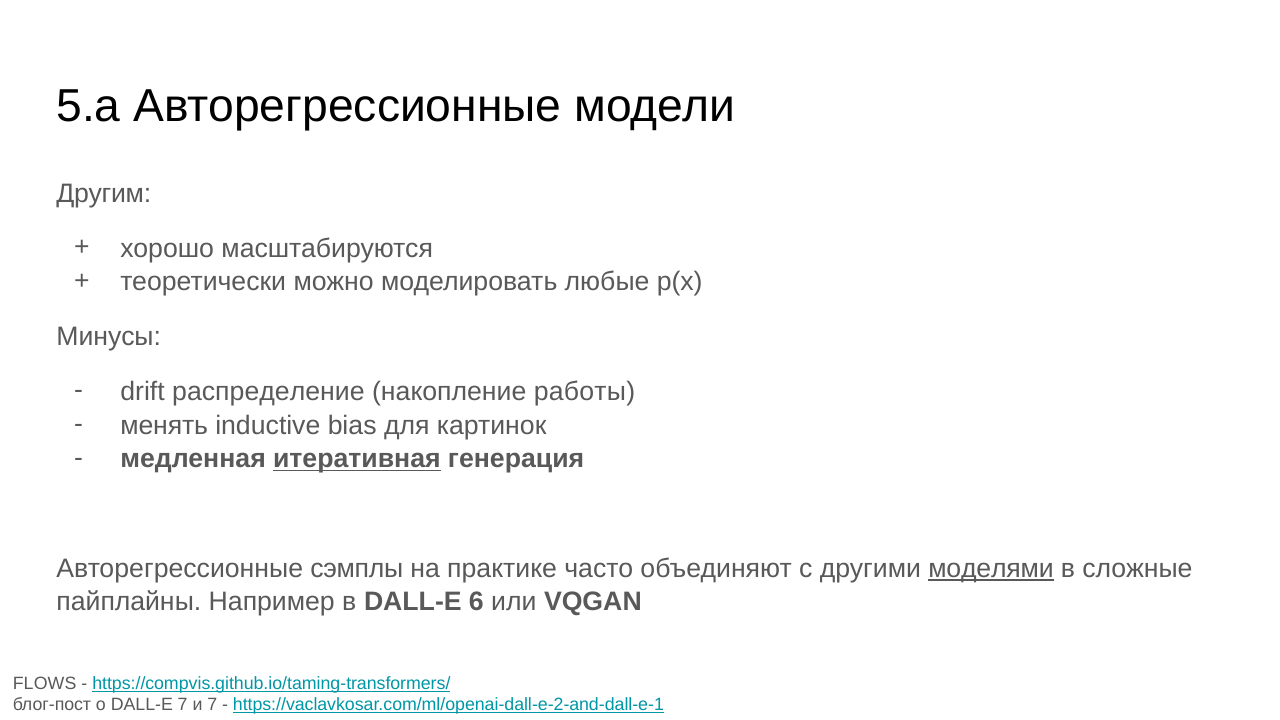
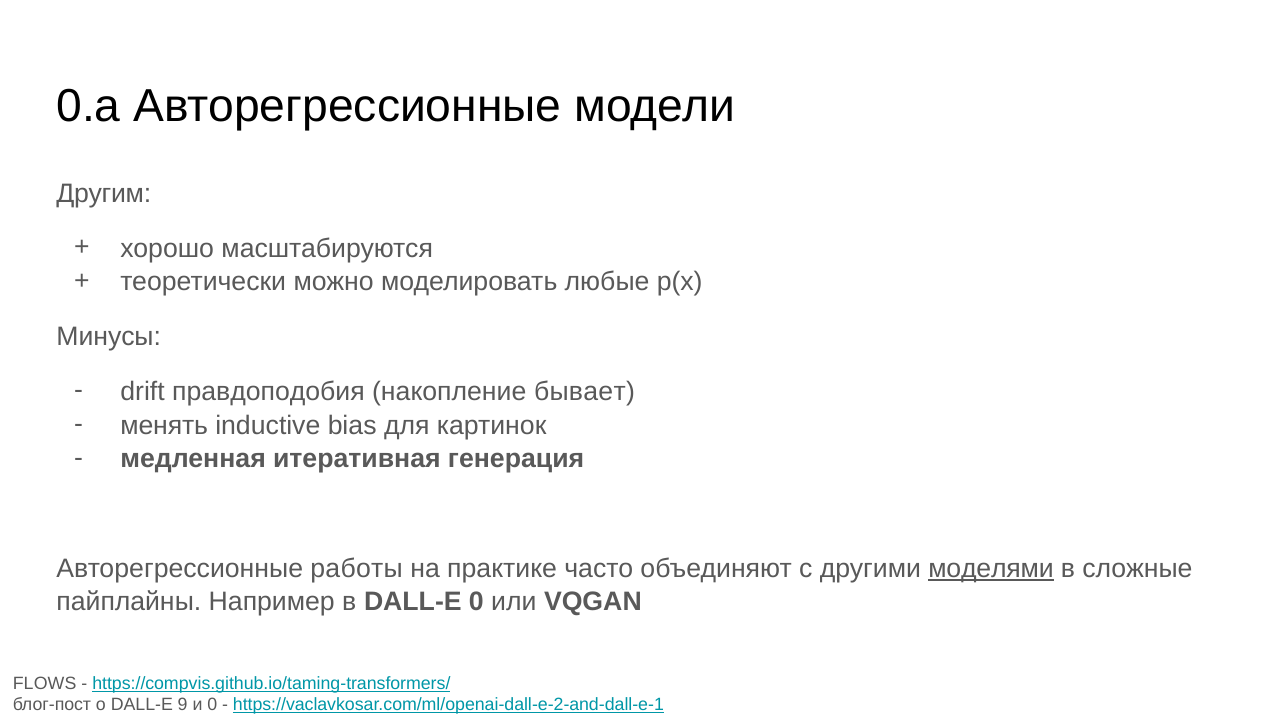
5.а: 5.а -> 0.а
распределение: распределение -> правдоподобия
работы: работы -> бывает
итеративная underline: present -> none
сэмплы: сэмплы -> работы
DALL-E 6: 6 -> 0
DALL-E 7: 7 -> 9
и 7: 7 -> 0
